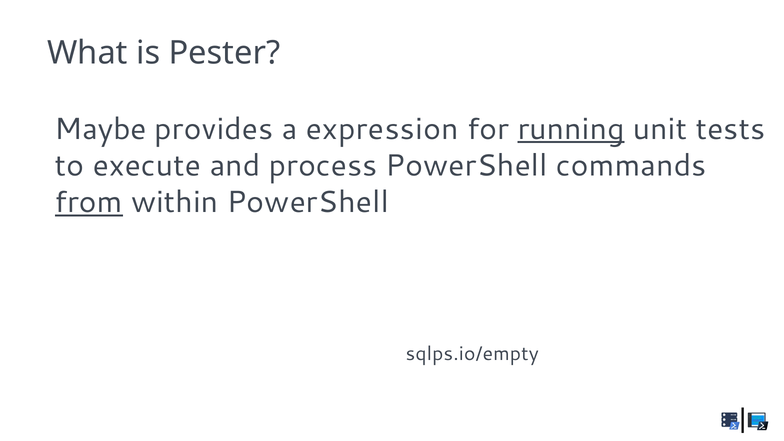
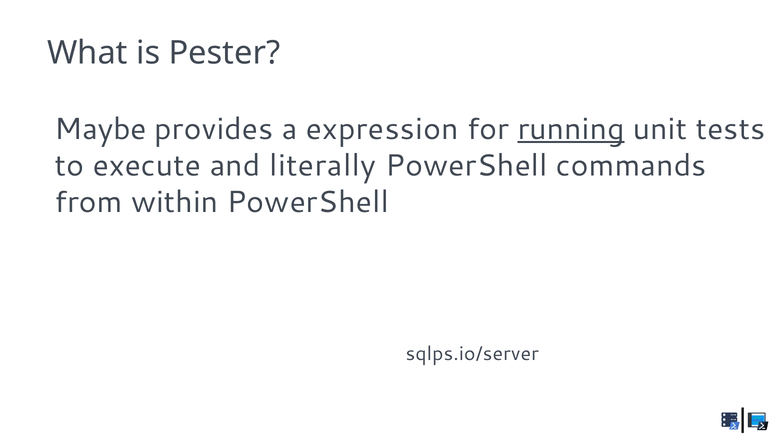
process: process -> literally
from underline: present -> none
sqlps.io/empty: sqlps.io/empty -> sqlps.io/server
